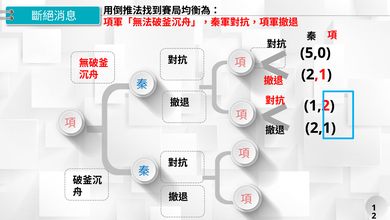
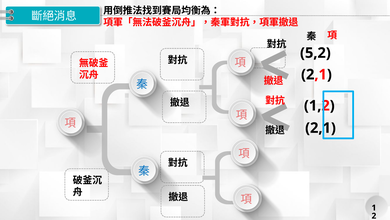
5,0: 5,0 -> 5,2
